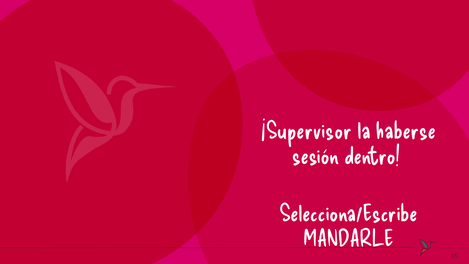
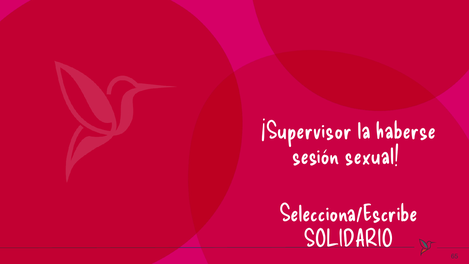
dentro: dentro -> sexual
MANDARLE: MANDARLE -> SOLIDARIO
